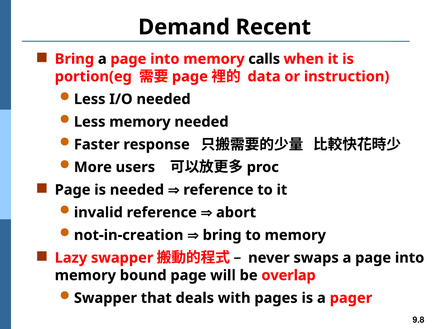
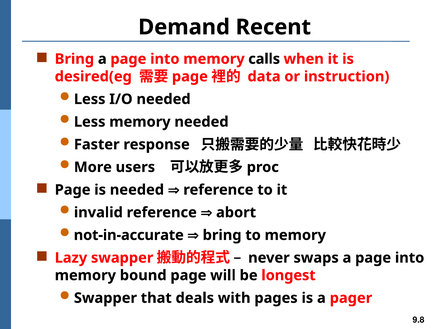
portion(eg: portion(eg -> desired(eg
not-in-creation: not-in-creation -> not-in-accurate
overlap: overlap -> longest
